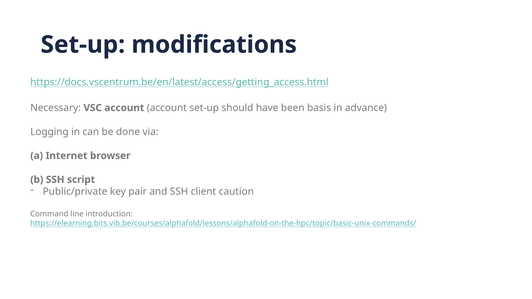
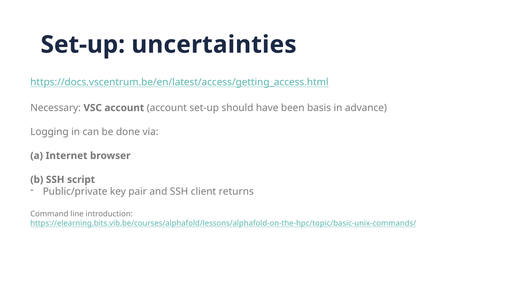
modifications: modifications -> uncertainties
caution: caution -> returns
